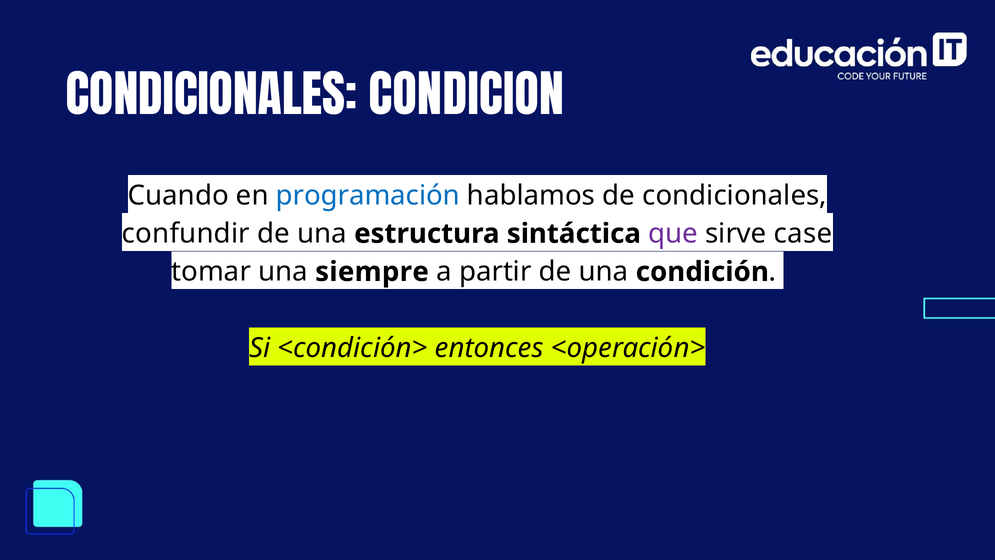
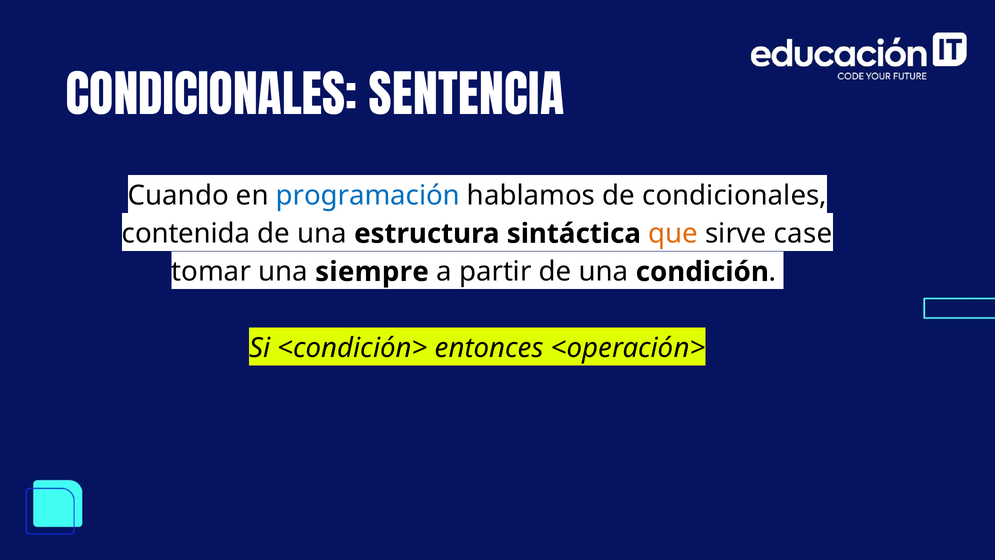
CONDICION: CONDICION -> SENTENCIA
confundir: confundir -> contenida
que colour: purple -> orange
